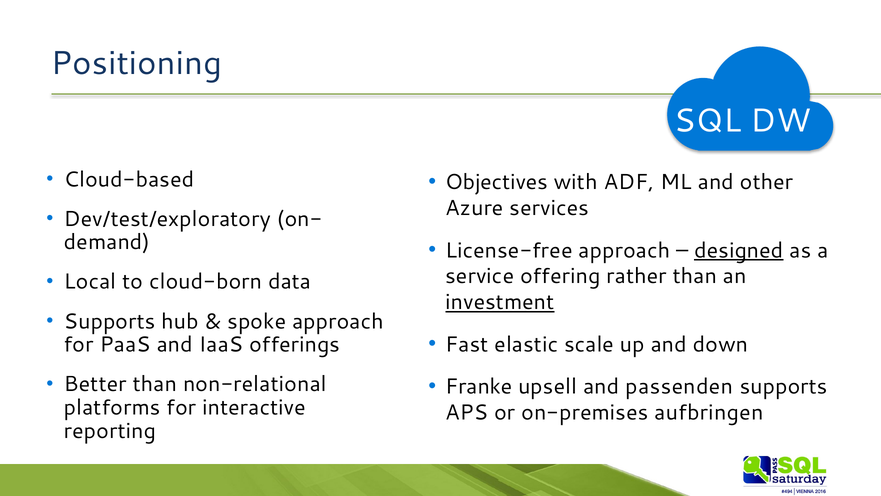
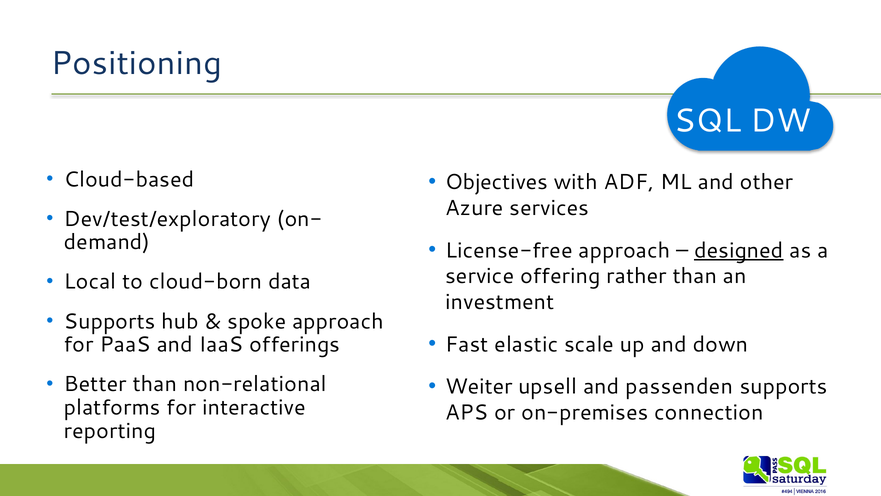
investment underline: present -> none
Franke: Franke -> Weiter
aufbringen: aufbringen -> connection
